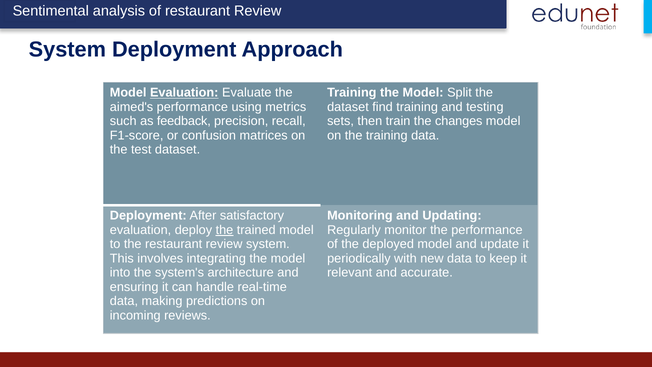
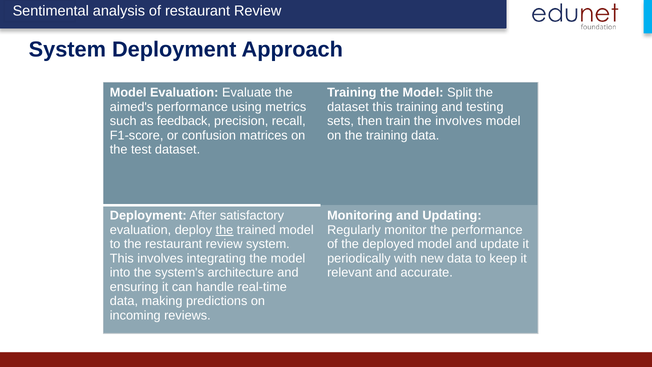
Evaluation at (184, 93) underline: present -> none
dataset find: find -> this
the changes: changes -> involves
